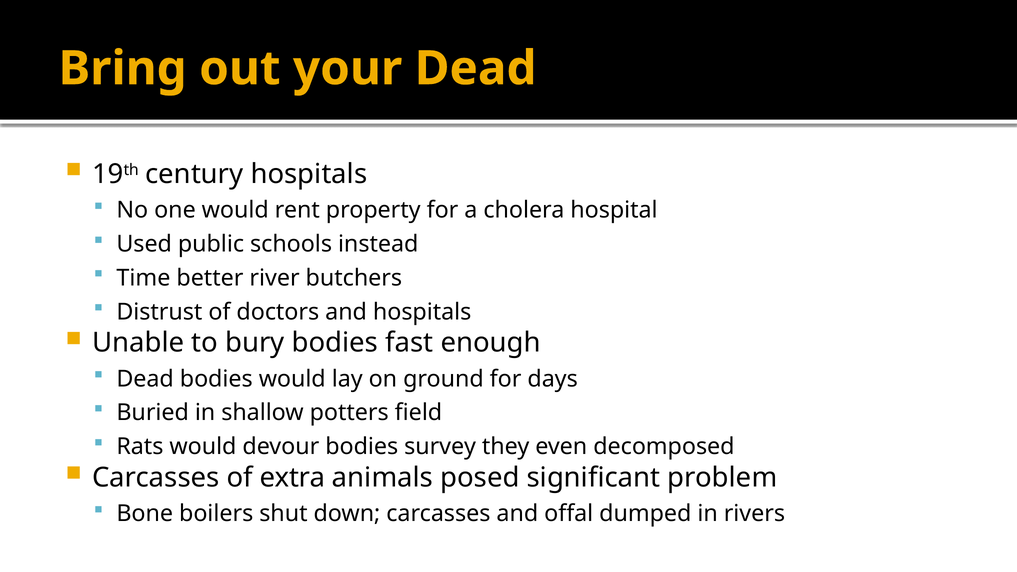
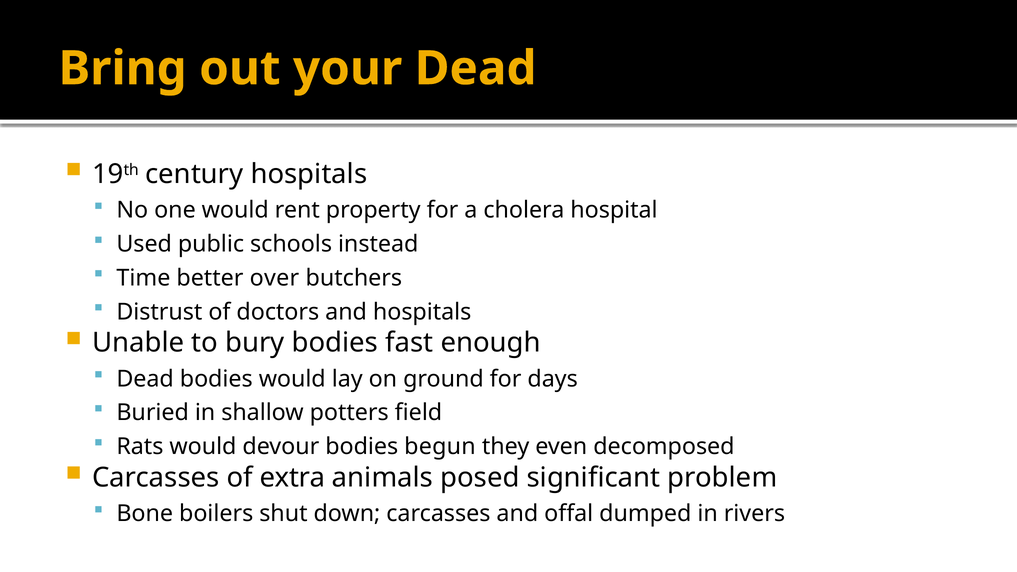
river: river -> over
survey: survey -> begun
